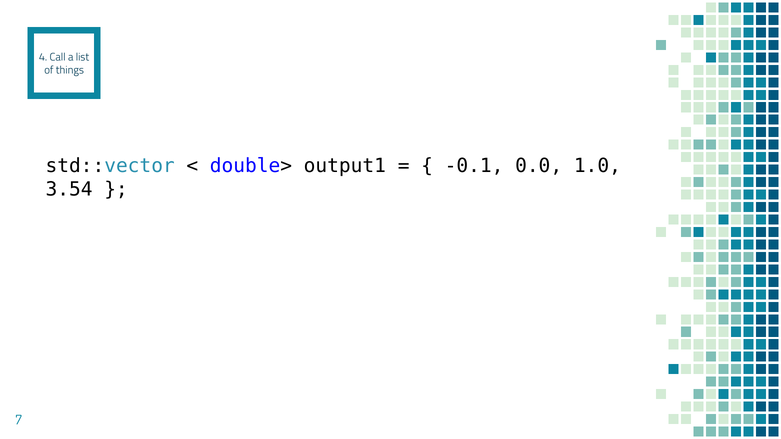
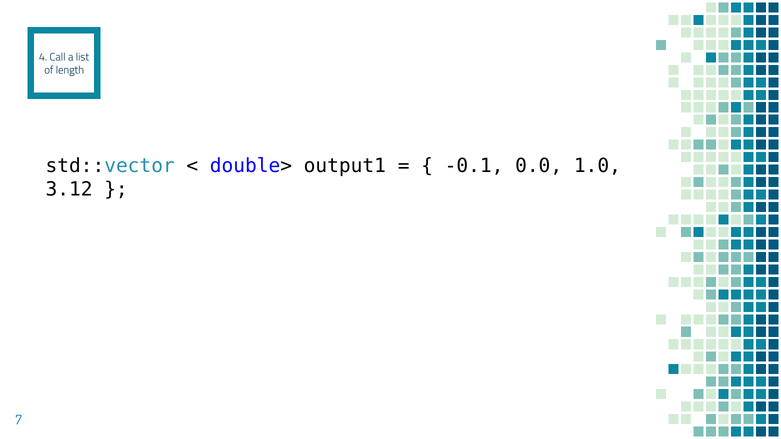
things: things -> length
3.54: 3.54 -> 3.12
